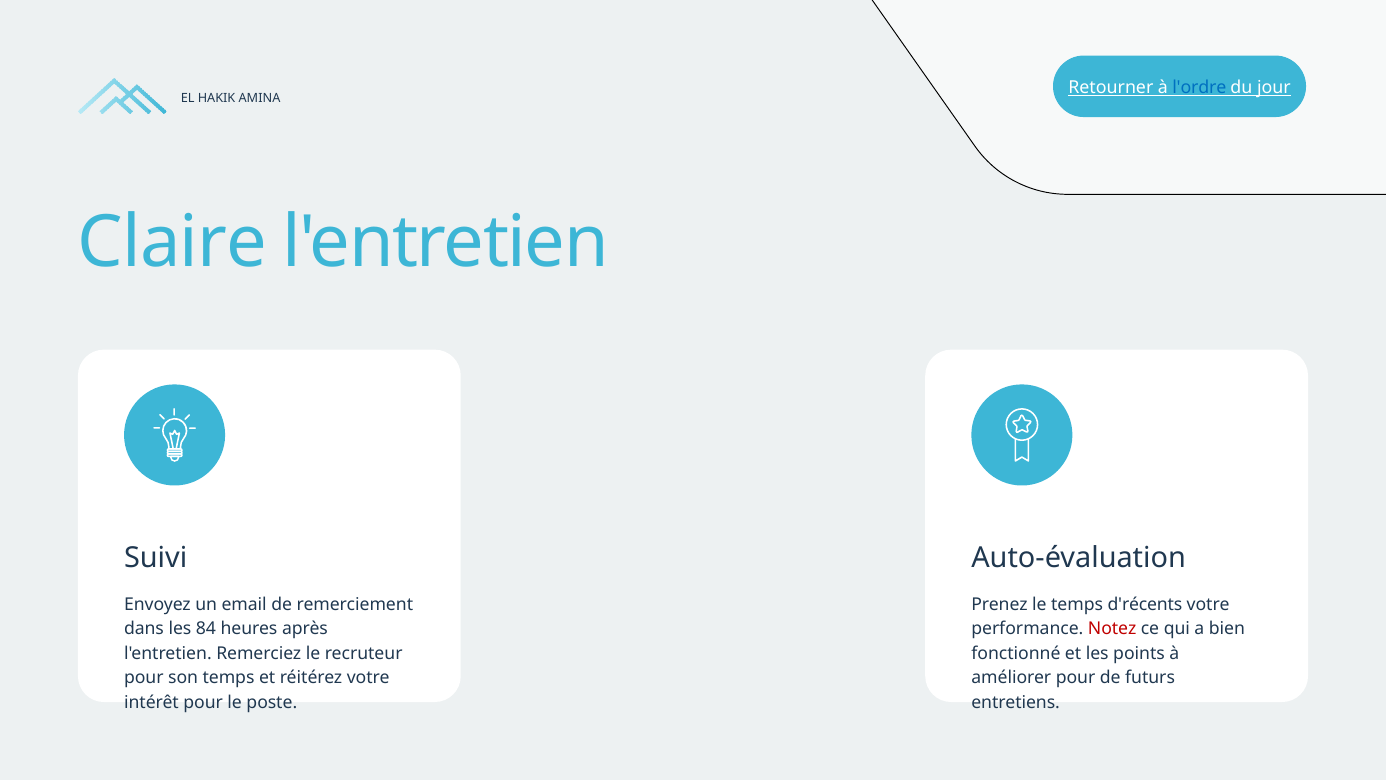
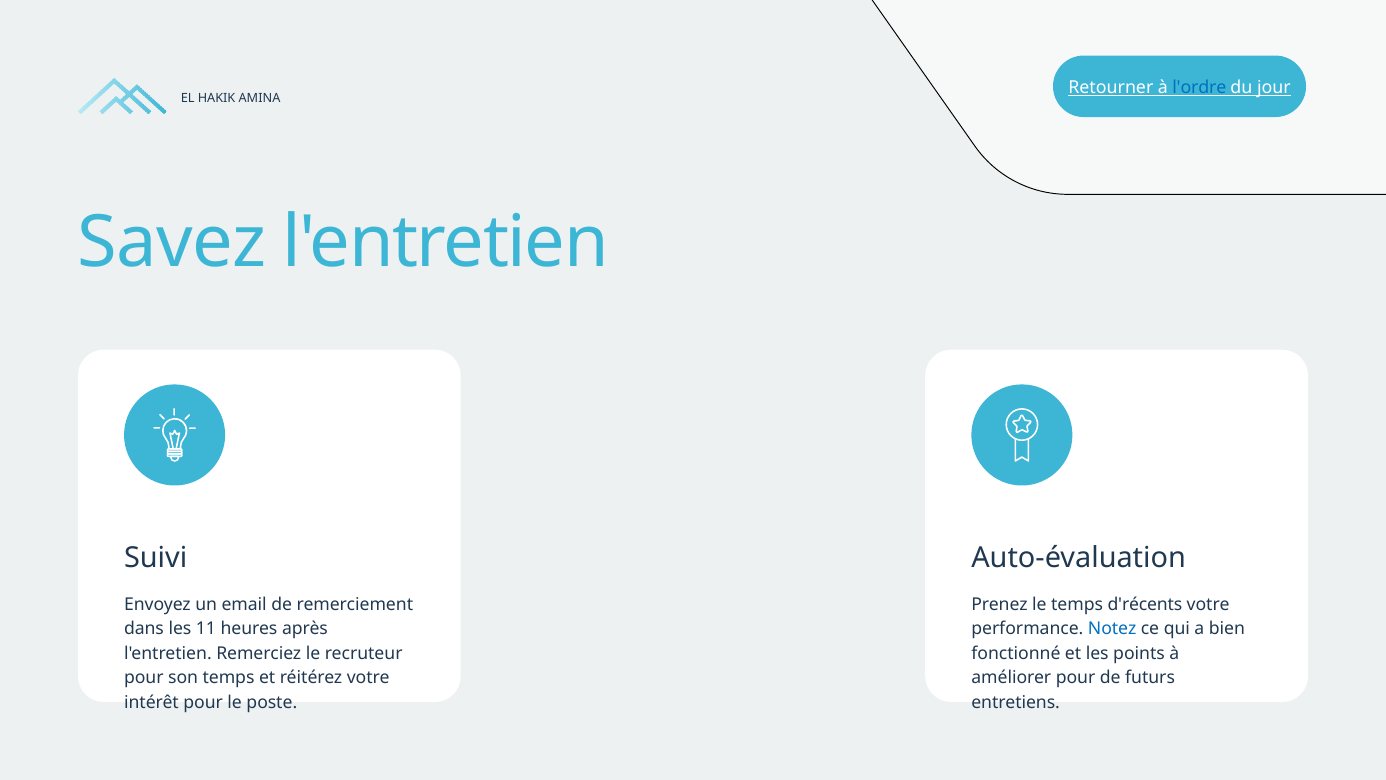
Claire: Claire -> Savez
84: 84 -> 11
Notez colour: red -> blue
